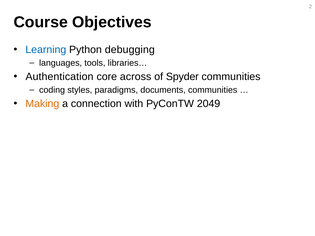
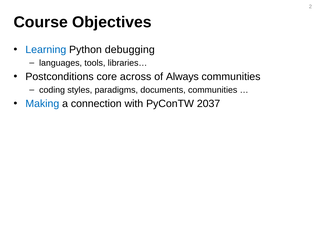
Authentication: Authentication -> Postconditions
Spyder: Spyder -> Always
Making colour: orange -> blue
2049: 2049 -> 2037
